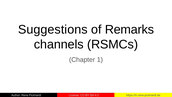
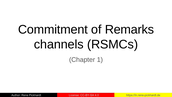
Suggestions: Suggestions -> Commitment
